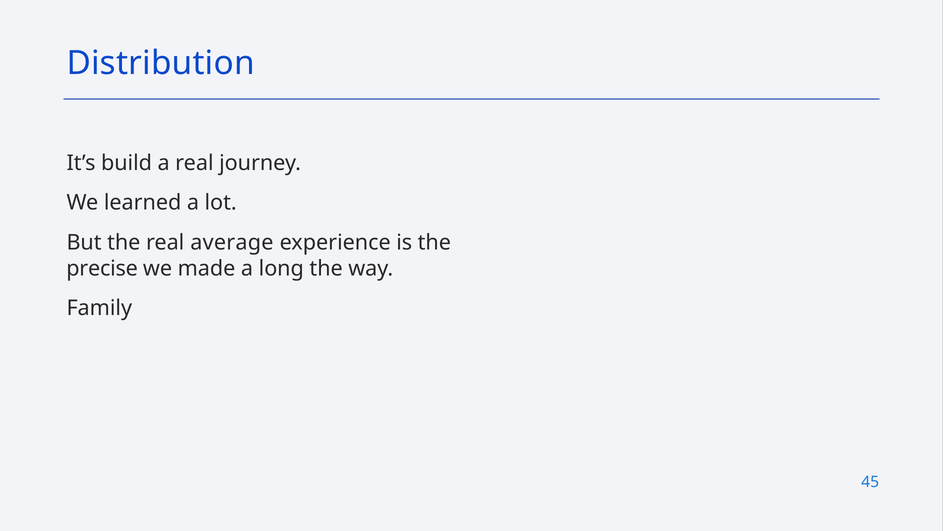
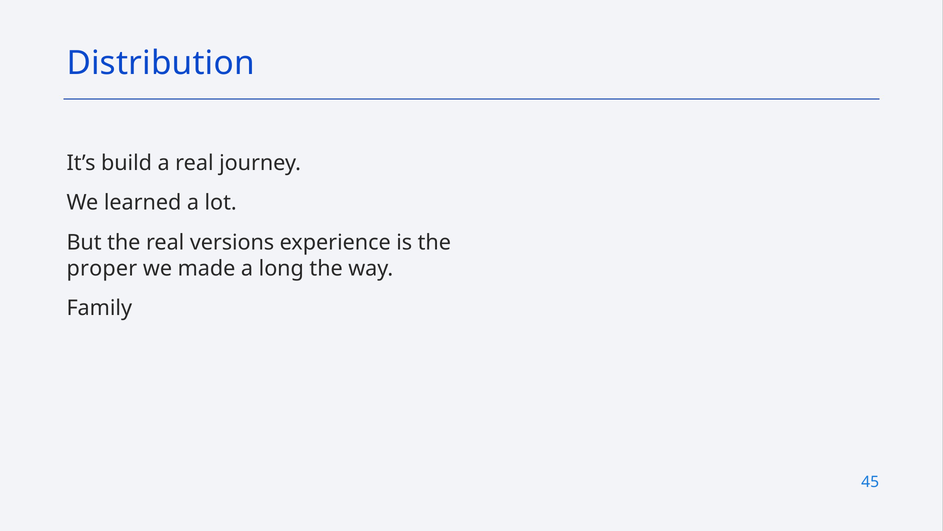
average: average -> versions
precise: precise -> proper
